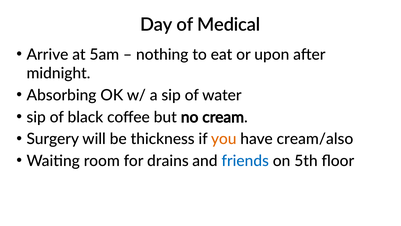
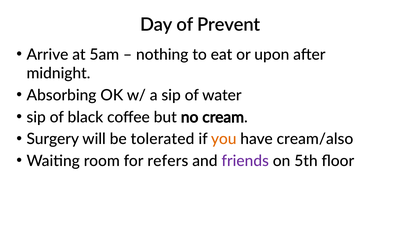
Medical: Medical -> Prevent
thickness: thickness -> tolerated
drains: drains -> refers
friends colour: blue -> purple
